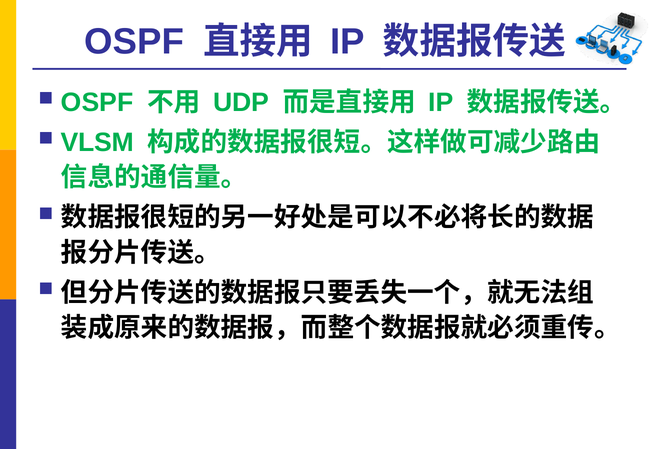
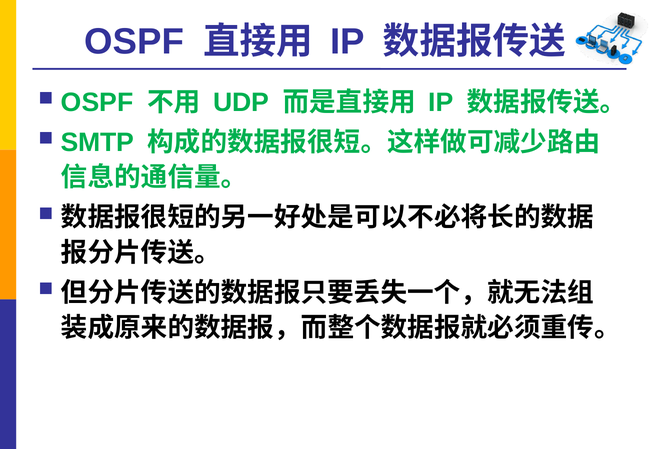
VLSM: VLSM -> SMTP
